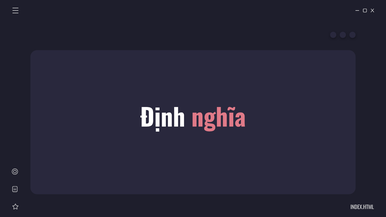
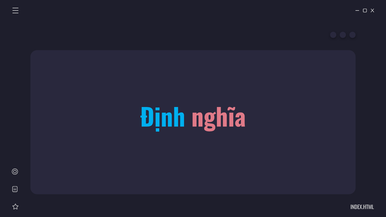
Định colour: white -> light blue
